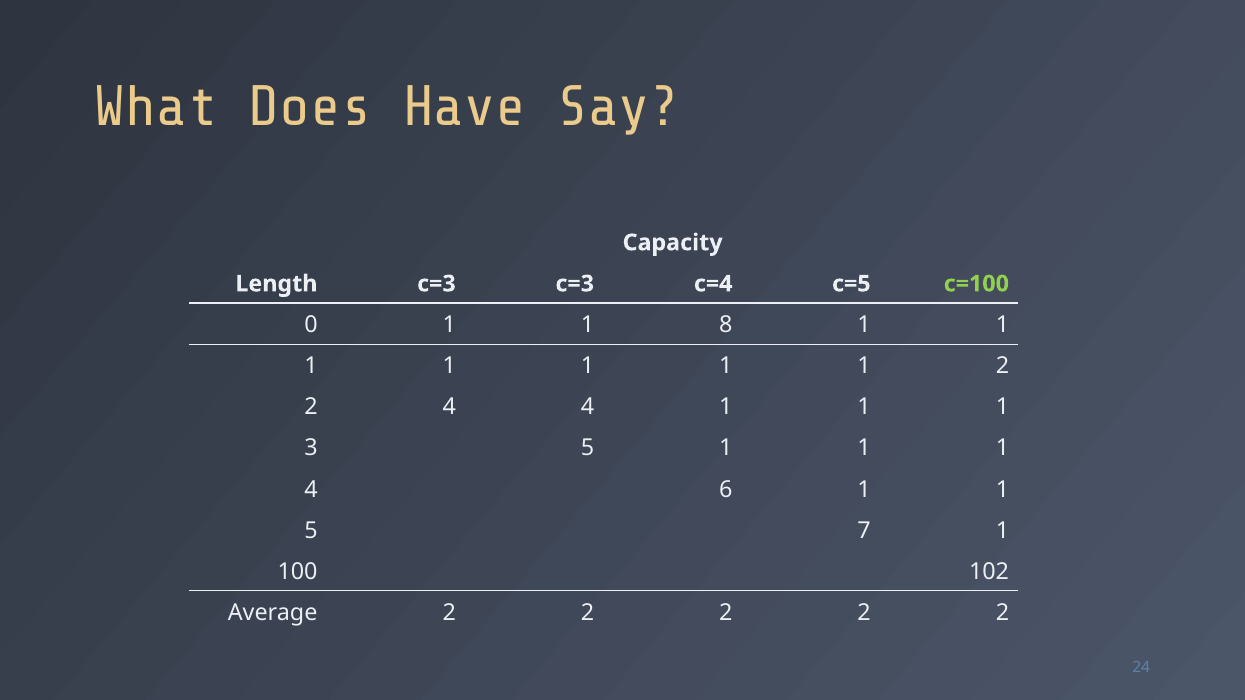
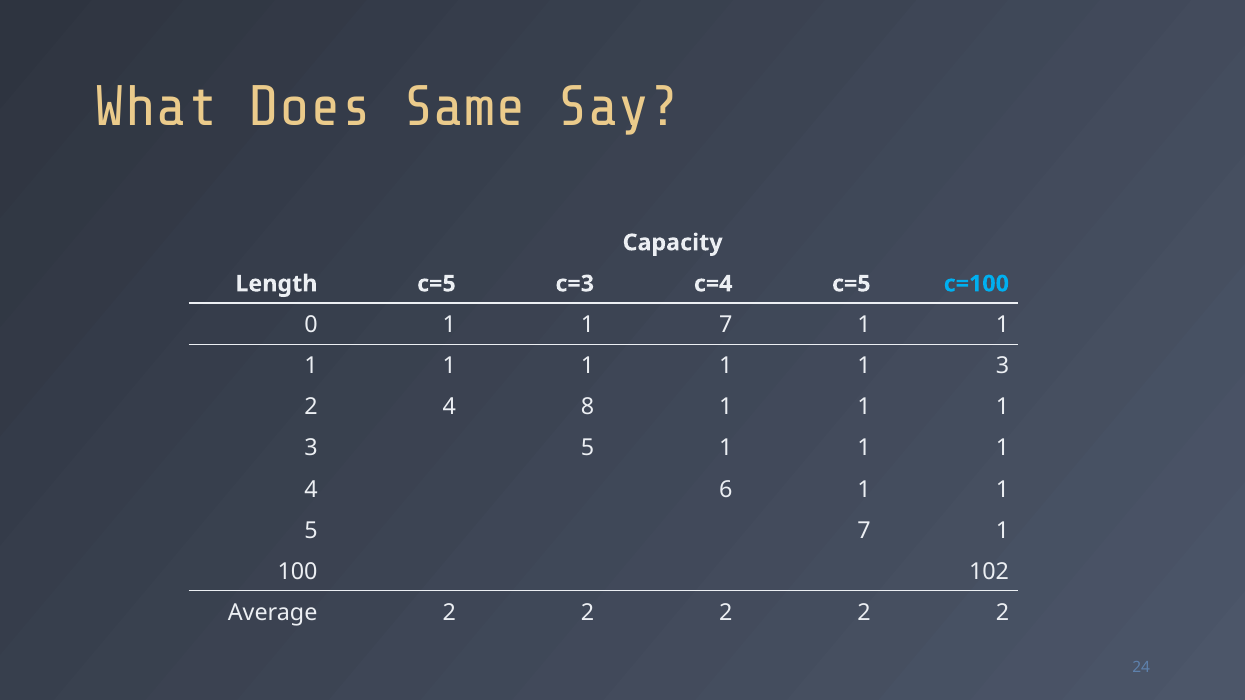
Have: Have -> Same
Length c=3: c=3 -> c=5
c=100 colour: light green -> light blue
1 8: 8 -> 7
2 at (1002, 366): 2 -> 3
4 4: 4 -> 8
